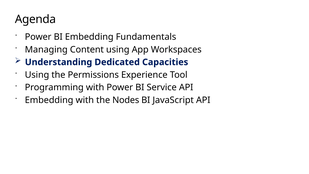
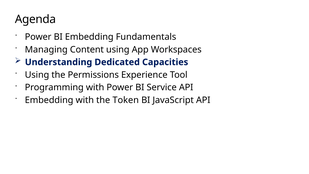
Nodes: Nodes -> Token
